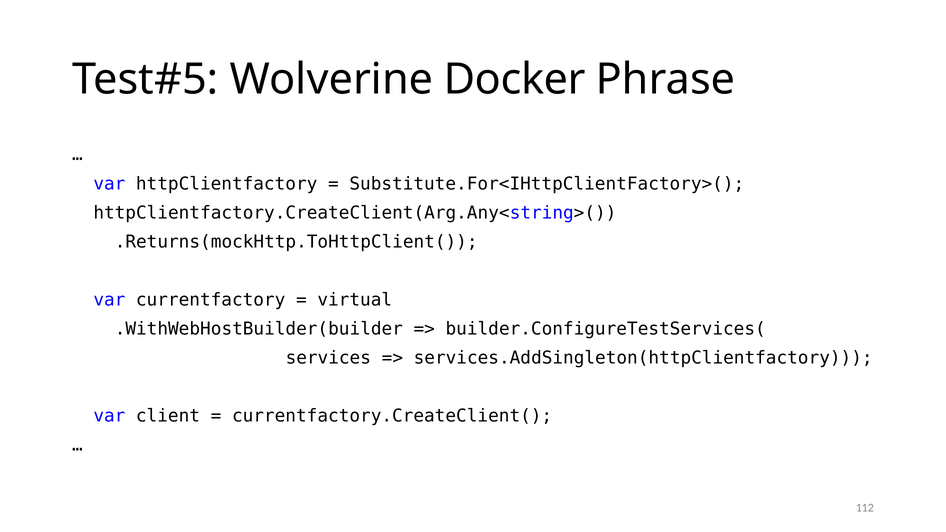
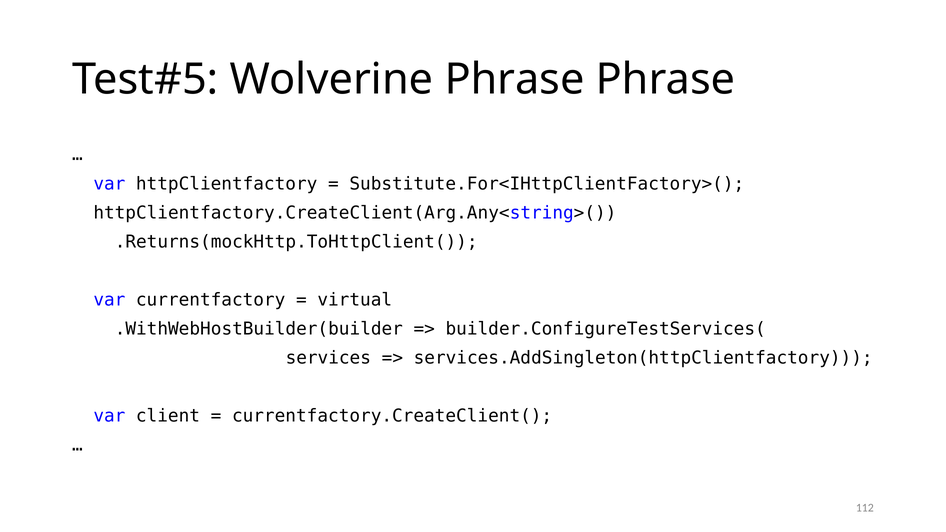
Wolverine Docker: Docker -> Phrase
